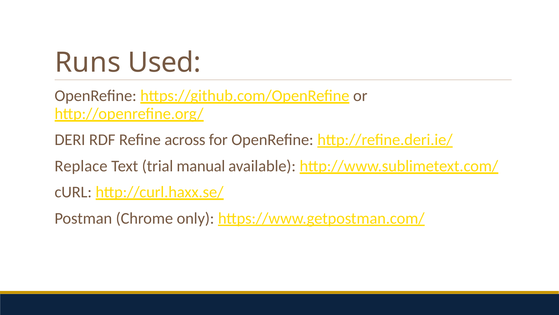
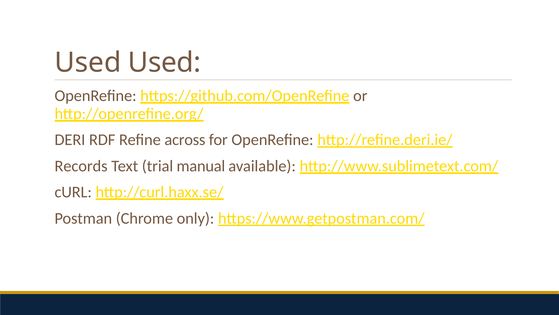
Runs at (88, 63): Runs -> Used
Replace: Replace -> Records
